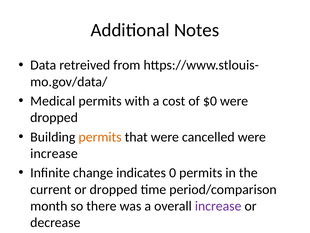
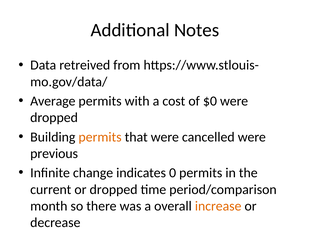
Medical: Medical -> Average
increase at (54, 153): increase -> previous
increase at (218, 206) colour: purple -> orange
